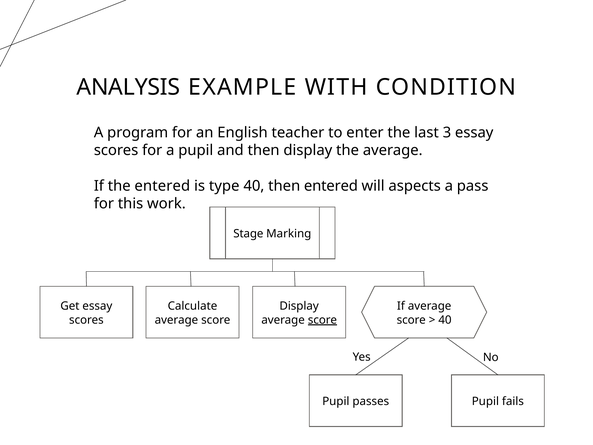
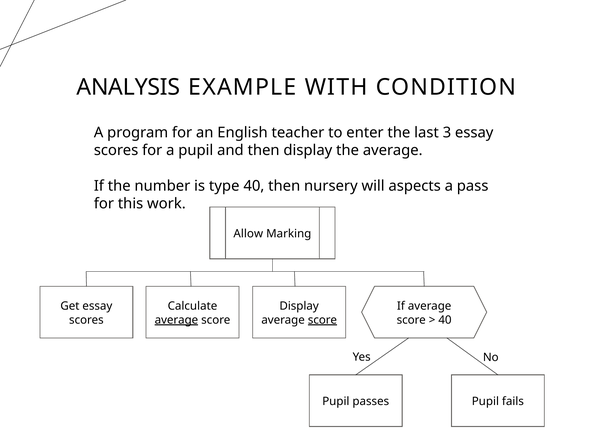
the entered: entered -> number
then entered: entered -> nursery
Stage: Stage -> Allow
average at (176, 320) underline: none -> present
